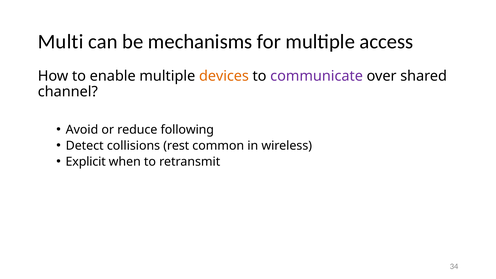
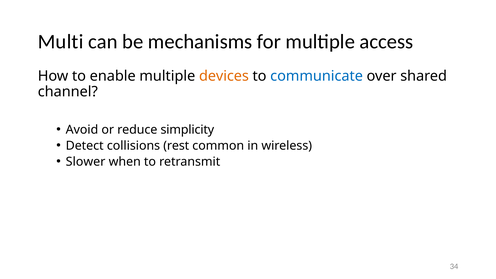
communicate colour: purple -> blue
following: following -> simplicity
Explicit: Explicit -> Slower
